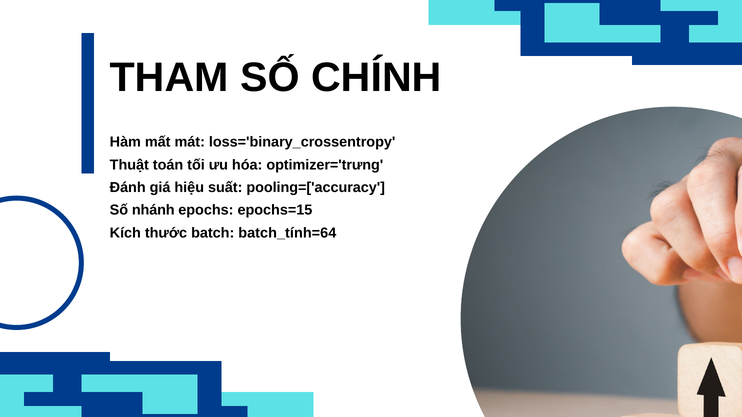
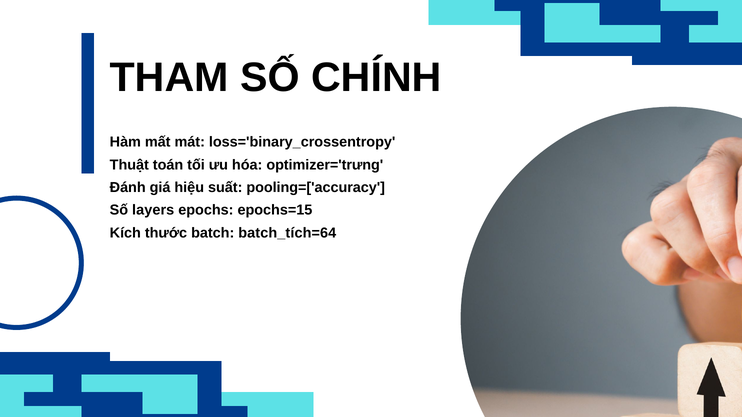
nhánh: nhánh -> layers
batch_tính=64: batch_tính=64 -> batch_tích=64
